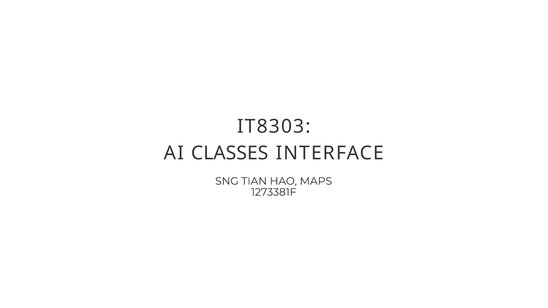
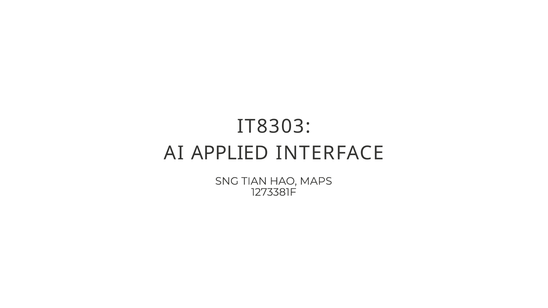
CLASSES: CLASSES -> APPLIED
